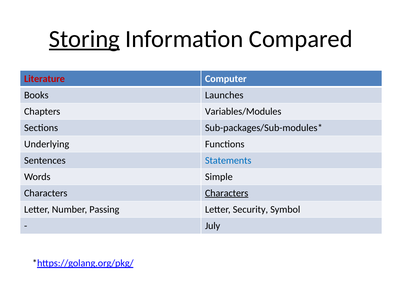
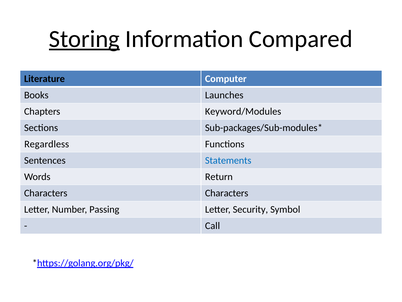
Literature colour: red -> black
Variables/Modules: Variables/Modules -> Keyword/Modules
Underlying: Underlying -> Regardless
Simple: Simple -> Return
Characters at (227, 193) underline: present -> none
July: July -> Call
